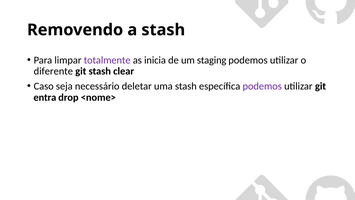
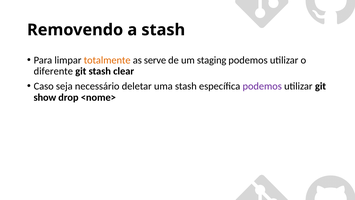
totalmente colour: purple -> orange
inicia: inicia -> serve
entra: entra -> show
